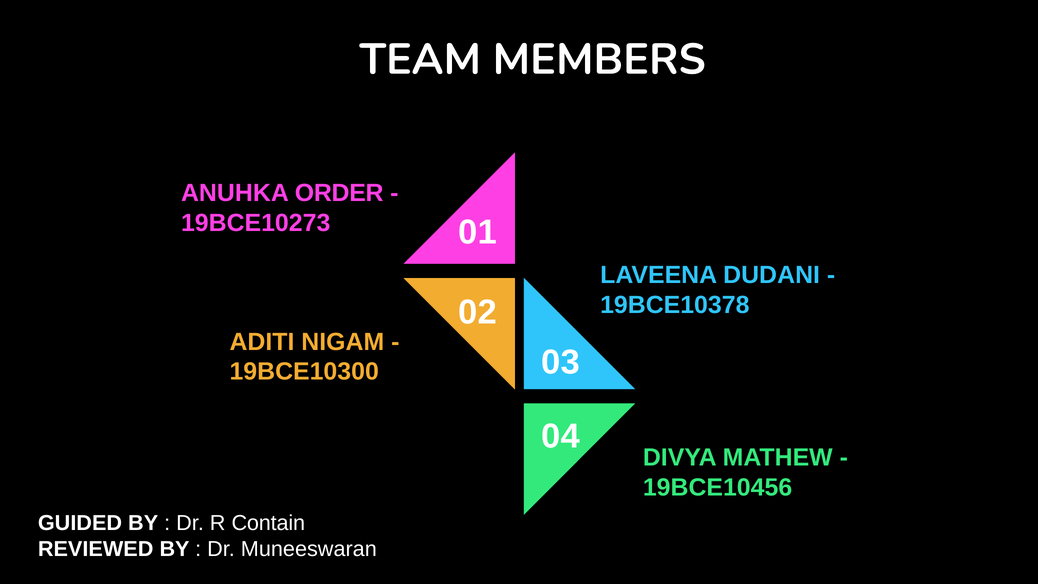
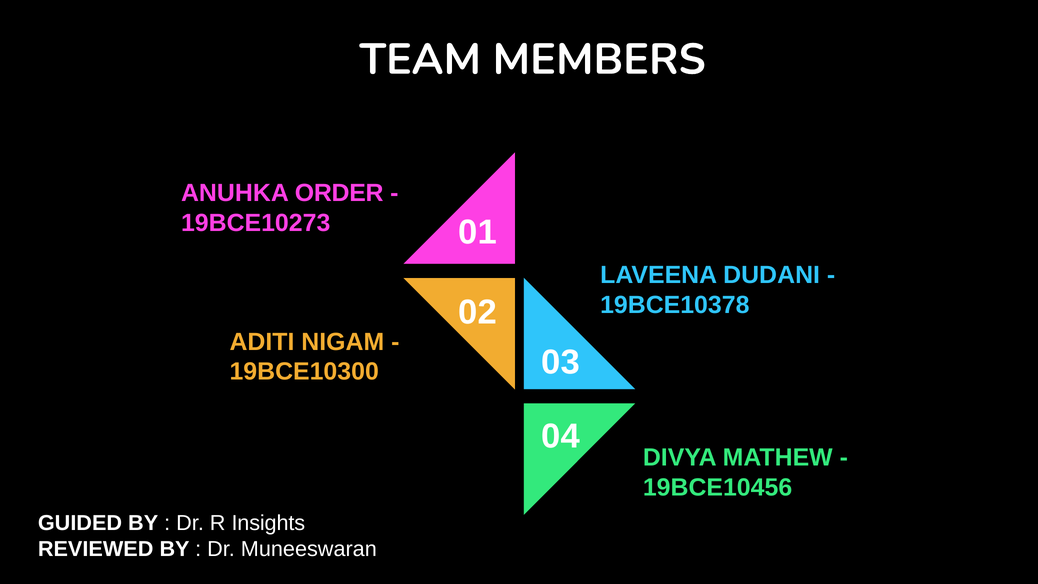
Contain: Contain -> Insights
